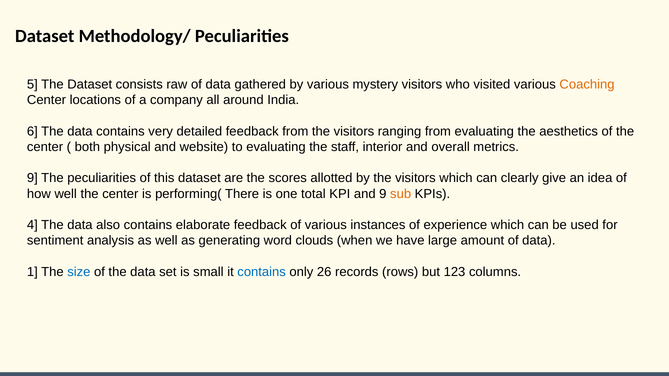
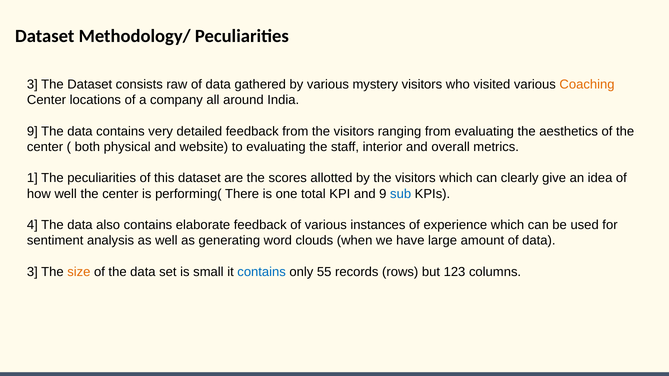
5 at (32, 85): 5 -> 3
6 at (32, 131): 6 -> 9
9 at (32, 178): 9 -> 1
sub colour: orange -> blue
1 at (32, 272): 1 -> 3
size colour: blue -> orange
26: 26 -> 55
